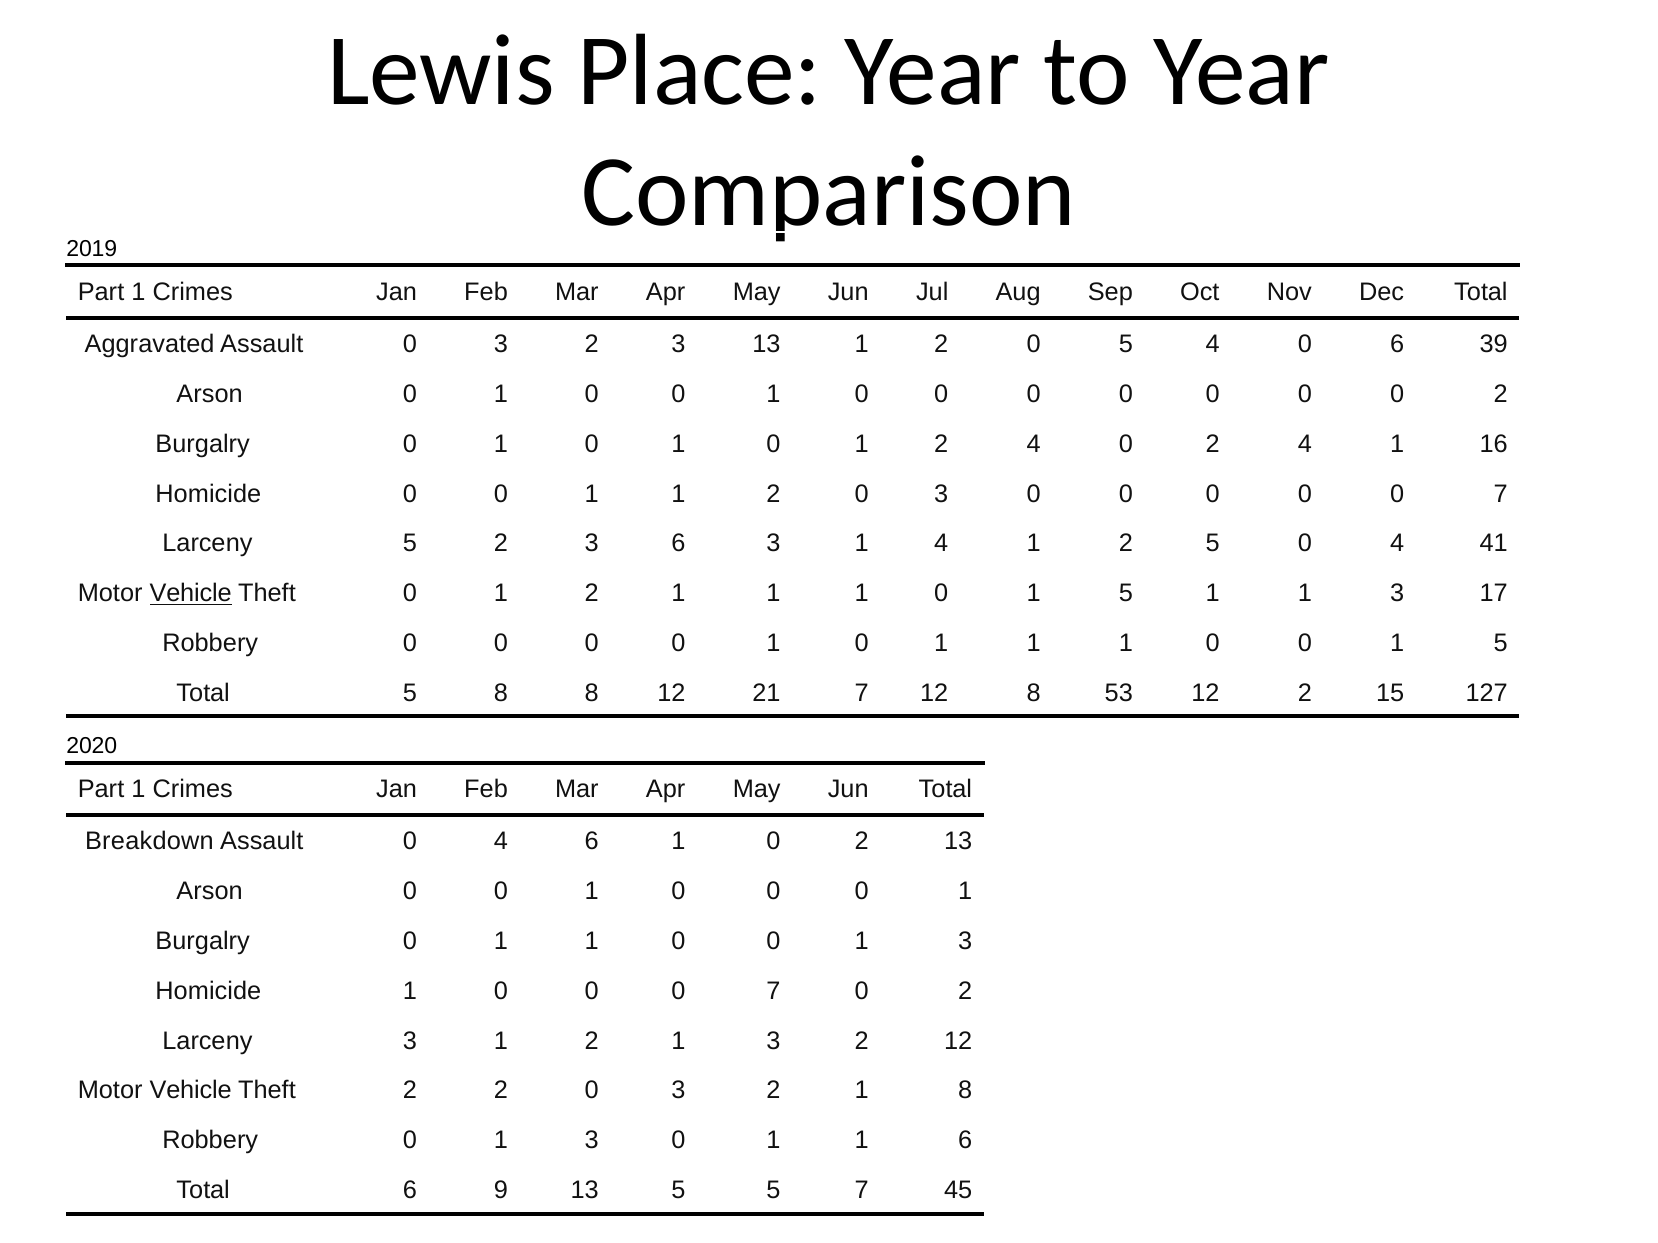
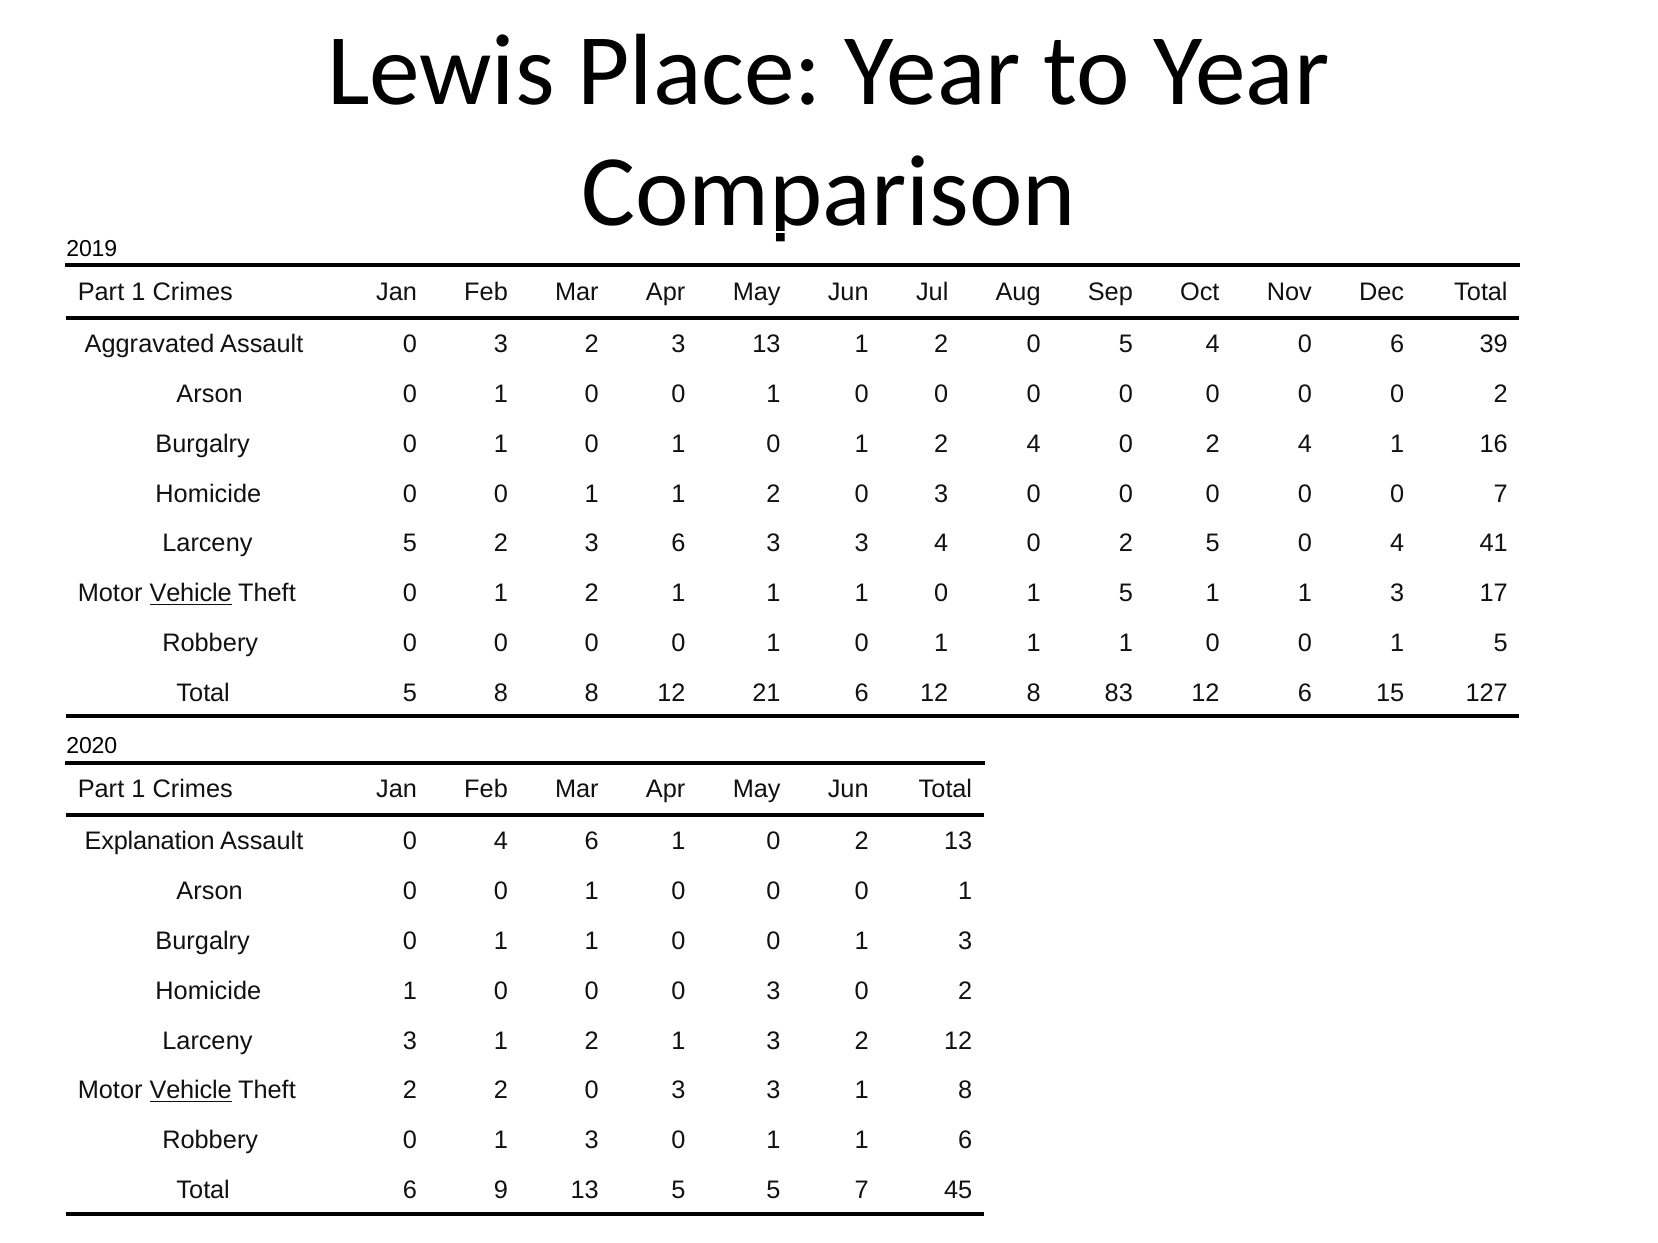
6 3 1: 1 -> 3
1 at (1034, 544): 1 -> 0
21 7: 7 -> 6
53: 53 -> 83
12 2: 2 -> 6
Breakdown: Breakdown -> Explanation
7 at (774, 991): 7 -> 3
Vehicle at (191, 1091) underline: none -> present
2 0 3 2: 2 -> 3
